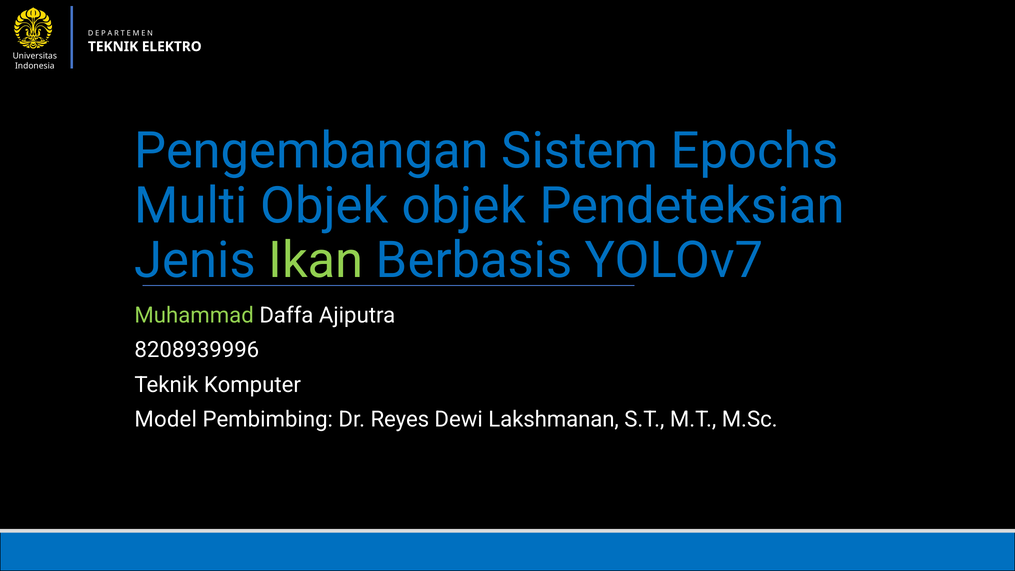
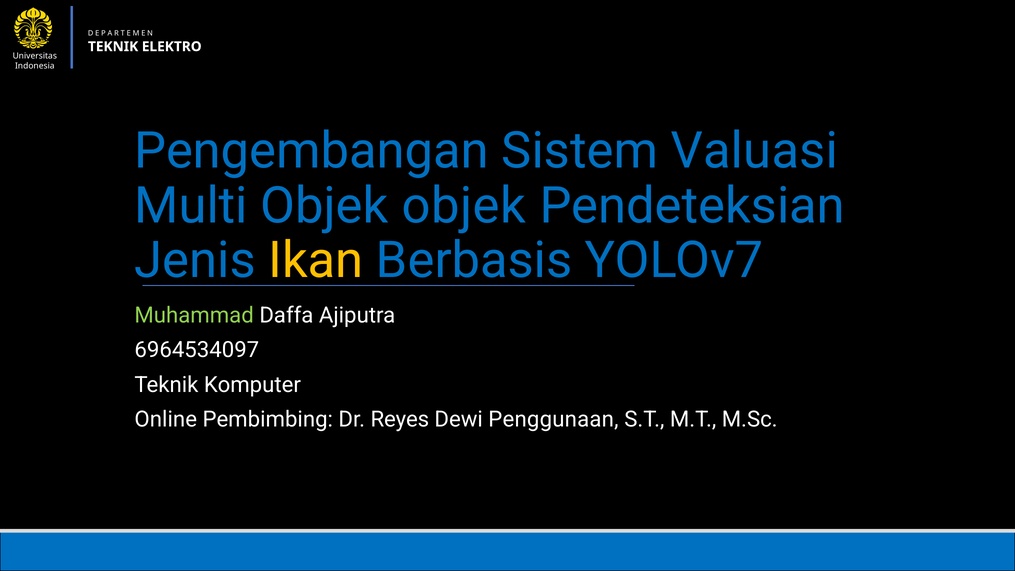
Epochs: Epochs -> Valuasi
Ikan colour: light green -> yellow
8208939996: 8208939996 -> 6964534097
Model: Model -> Online
Lakshmanan: Lakshmanan -> Penggunaan
